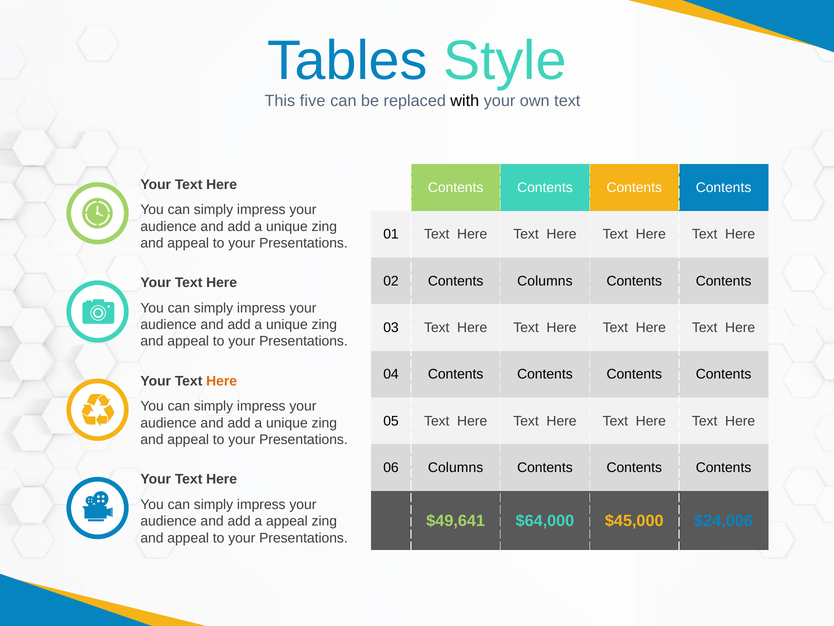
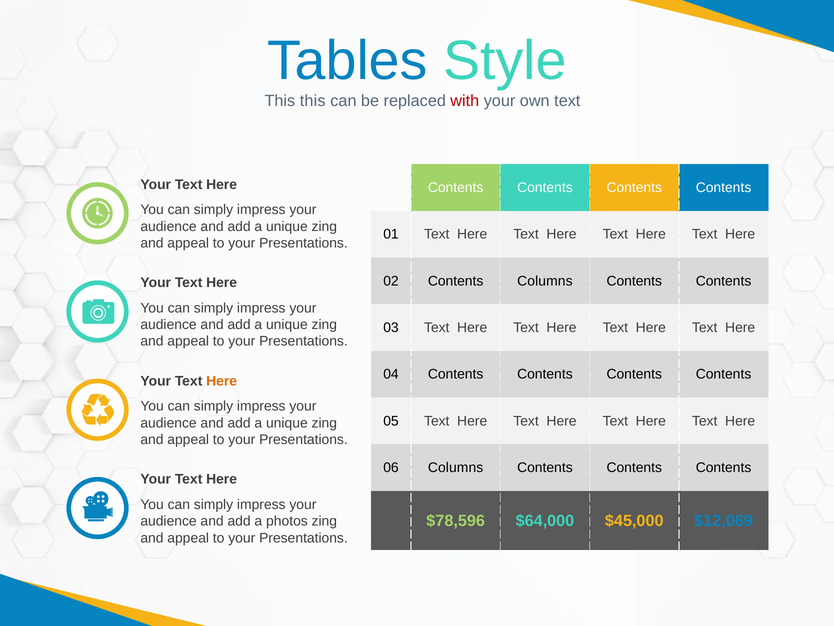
This five: five -> this
with colour: black -> red
$49,641: $49,641 -> $78,596
$24,006: $24,006 -> $12,069
a appeal: appeal -> photos
